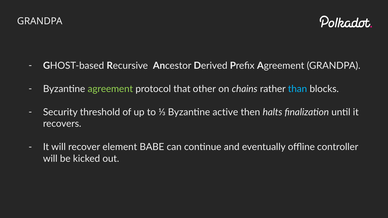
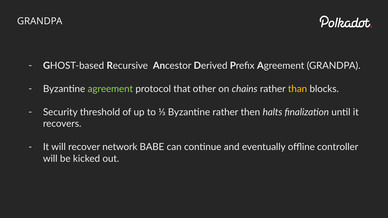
than colour: light blue -> yellow
Byzantine active: active -> rather
element: element -> network
